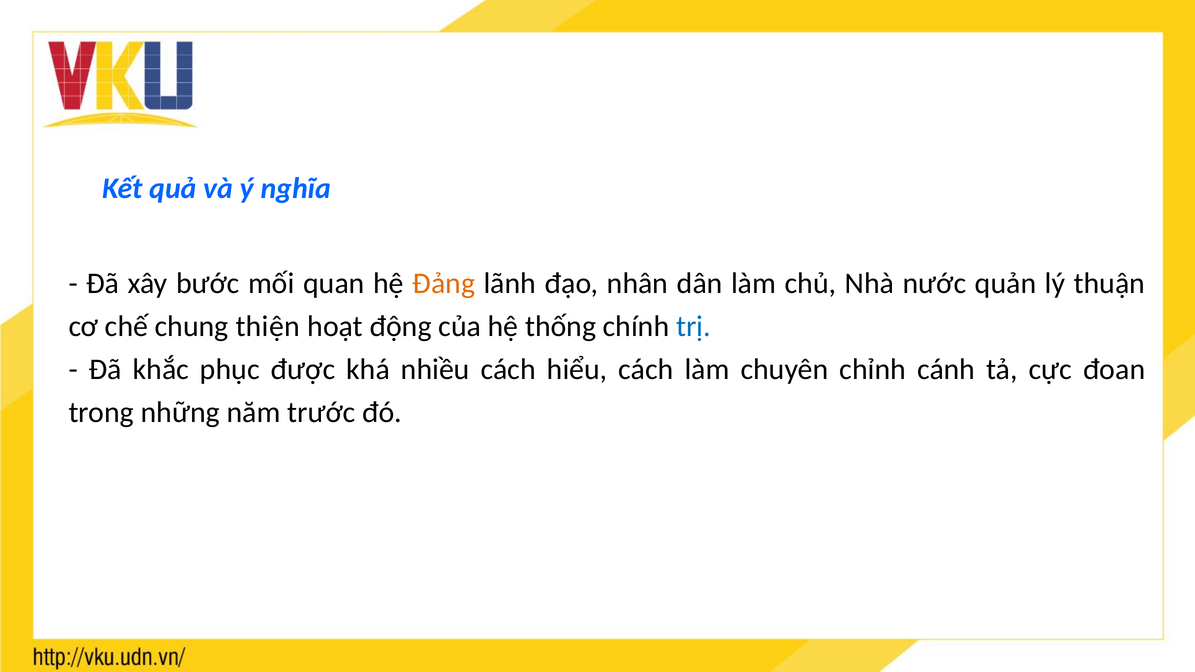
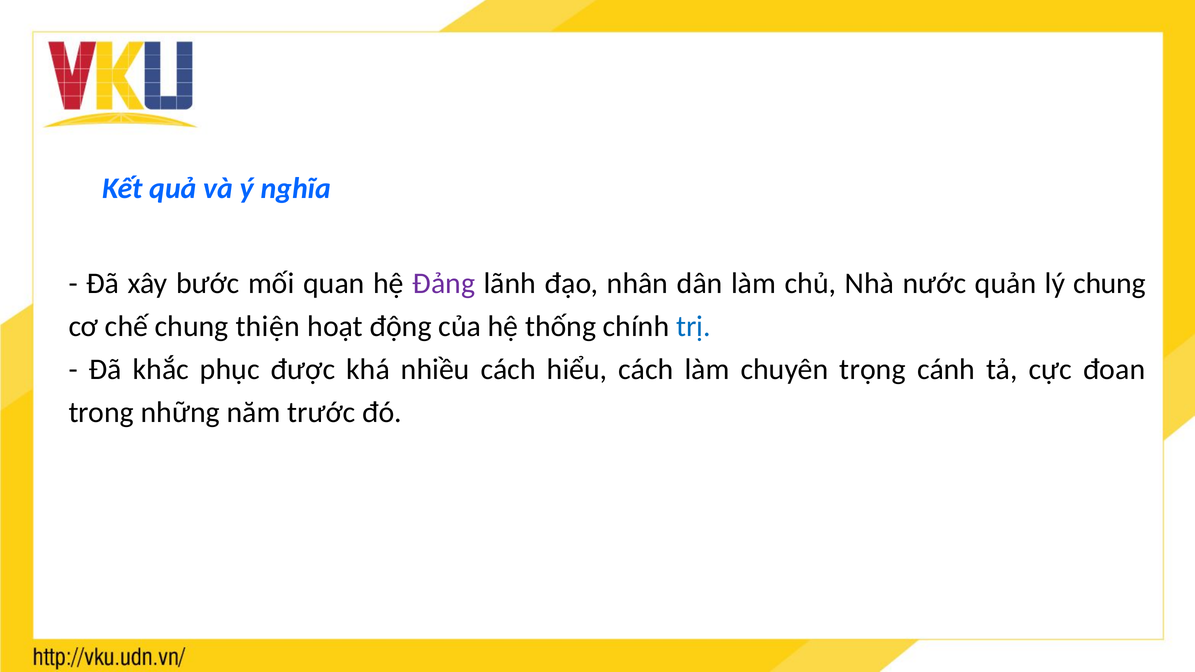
Đảng colour: orange -> purple
lý thuận: thuận -> chung
chỉnh: chỉnh -> trọng
